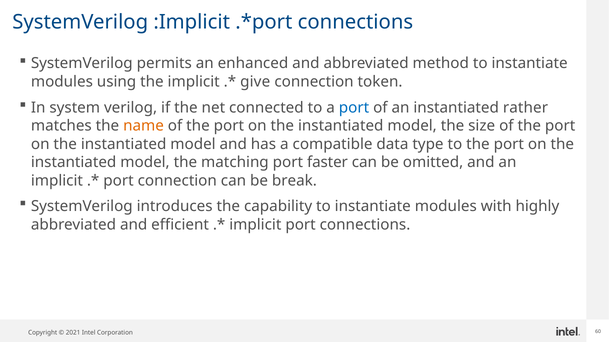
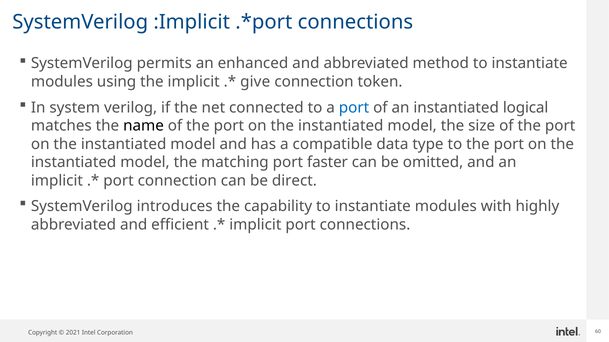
rather: rather -> logical
name colour: orange -> black
break: break -> direct
